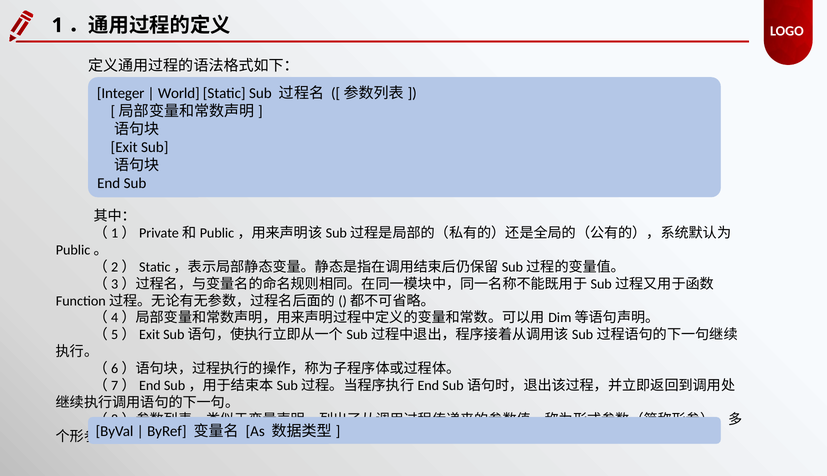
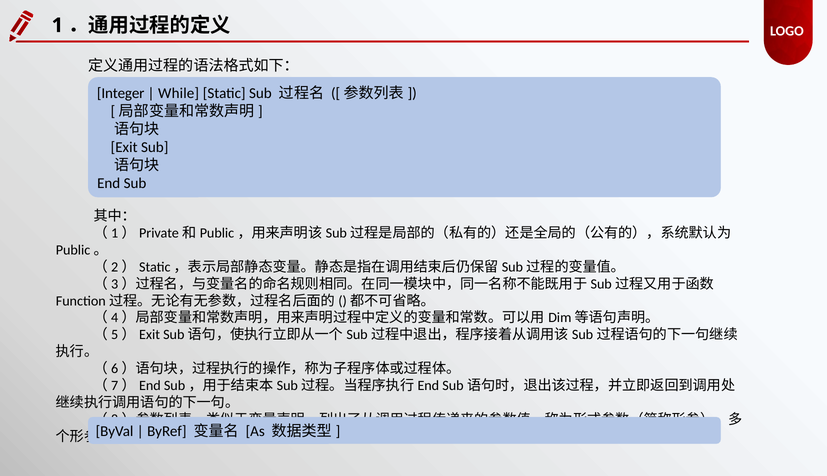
World: World -> While
